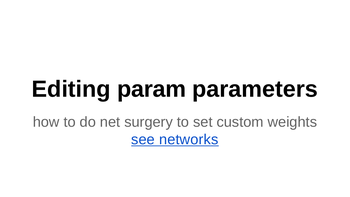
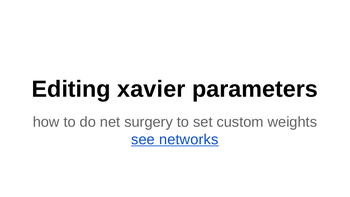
param: param -> xavier
